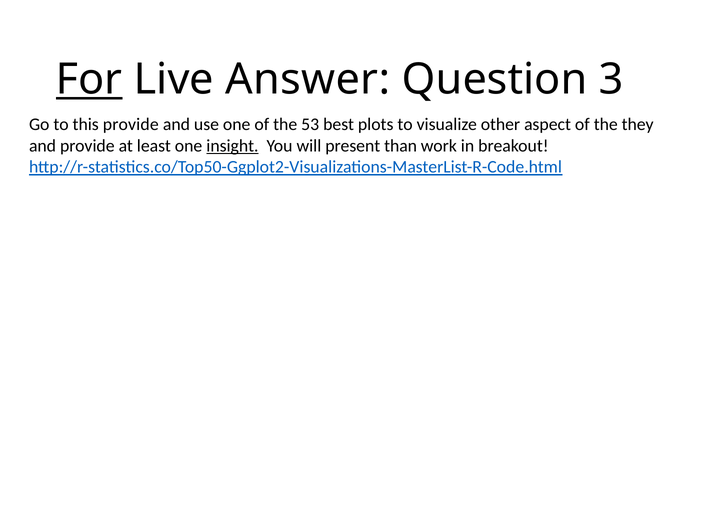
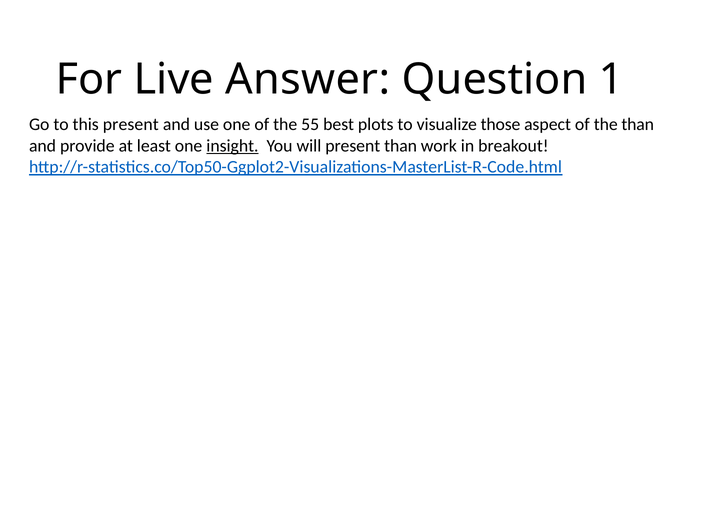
For underline: present -> none
3: 3 -> 1
this provide: provide -> present
53: 53 -> 55
other: other -> those
the they: they -> than
